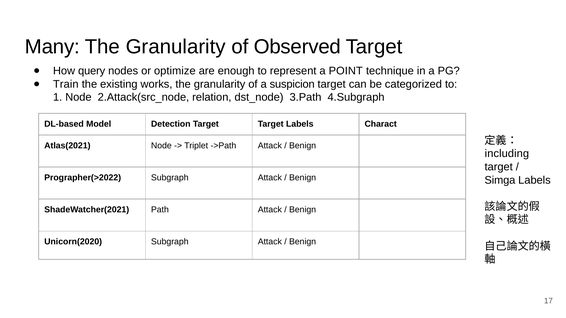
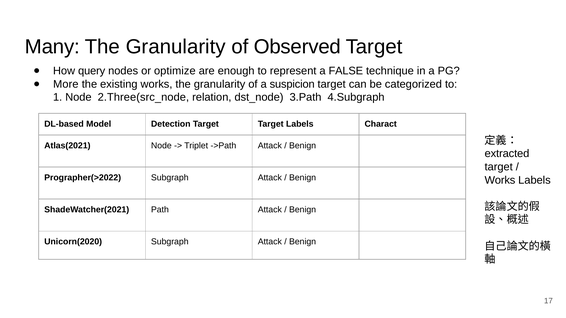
POINT: POINT -> FALSE
Train: Train -> More
2.Attack(src_node: 2.Attack(src_node -> 2.Three(src_node
including: including -> extracted
Simga at (500, 180): Simga -> Works
